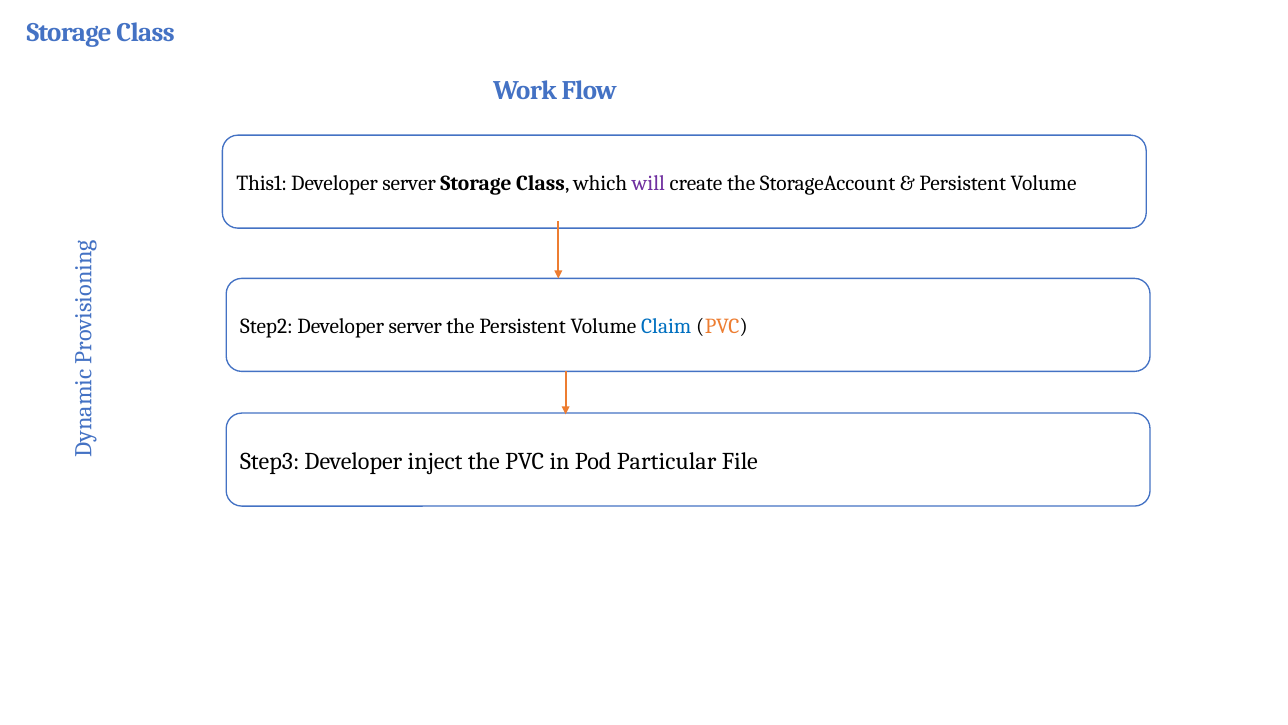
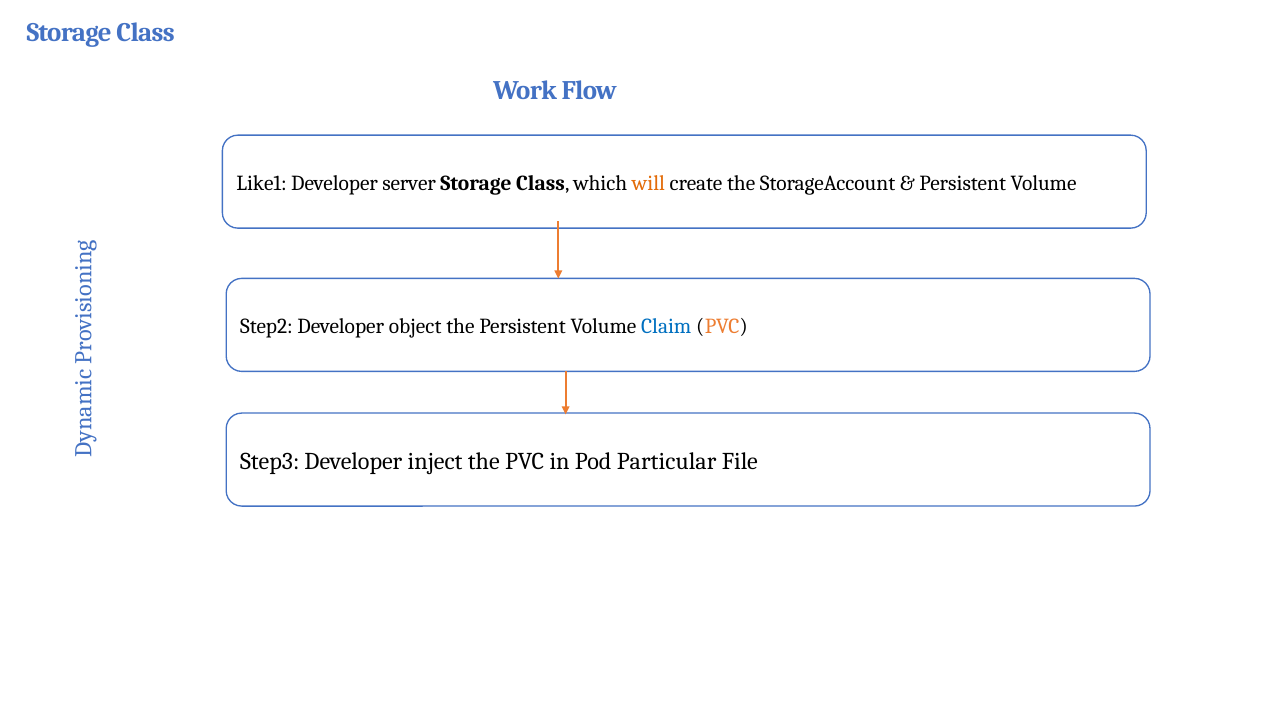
This1: This1 -> Like1
will colour: purple -> orange
Step2 Developer server: server -> object
